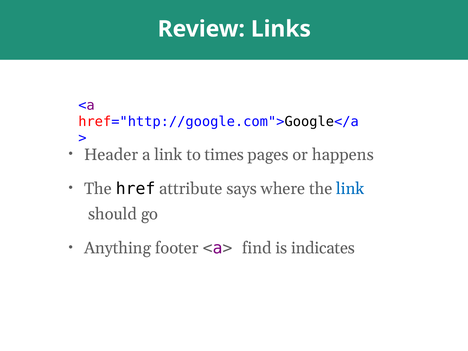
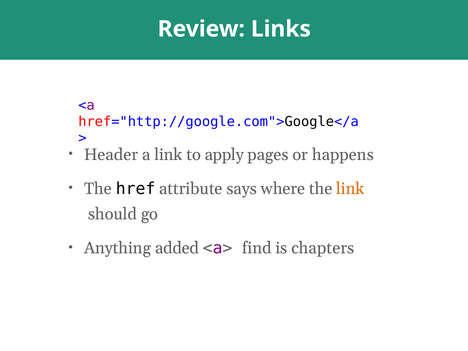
times: times -> apply
link at (350, 189) colour: blue -> orange
footer: footer -> added
indicates: indicates -> chapters
